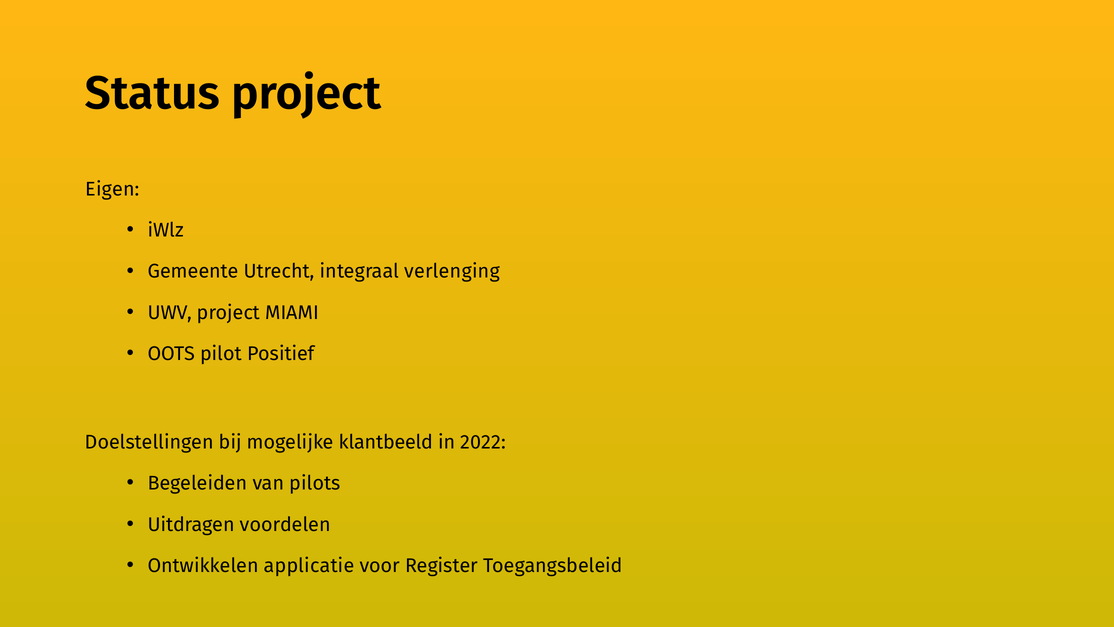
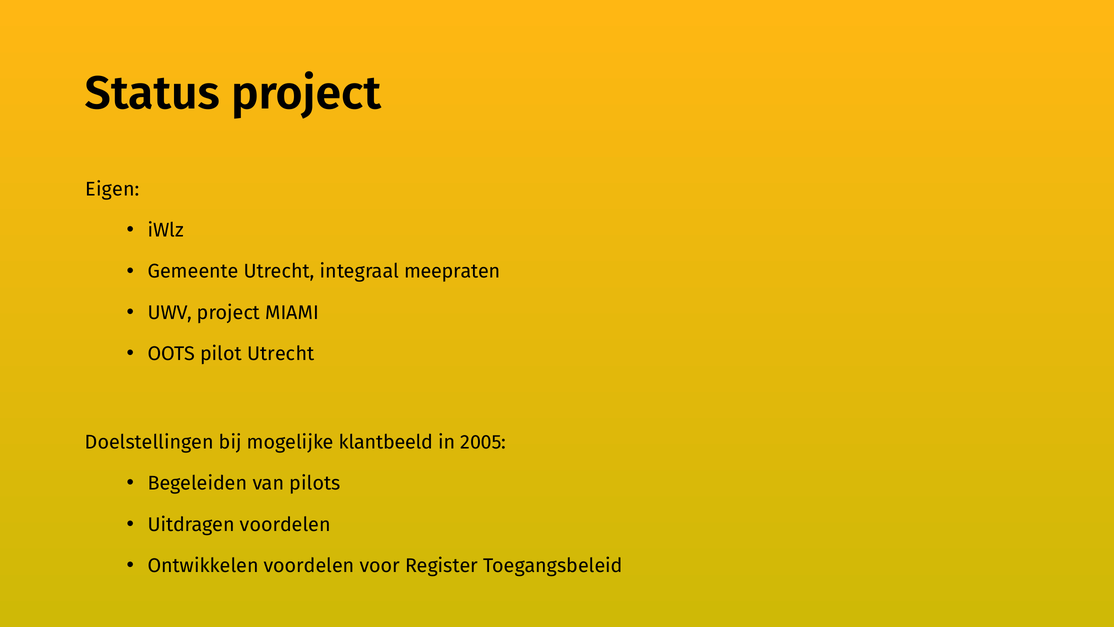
verlenging: verlenging -> meepraten
pilot Positief: Positief -> Utrecht
2022: 2022 -> 2005
Ontwikkelen applicatie: applicatie -> voordelen
